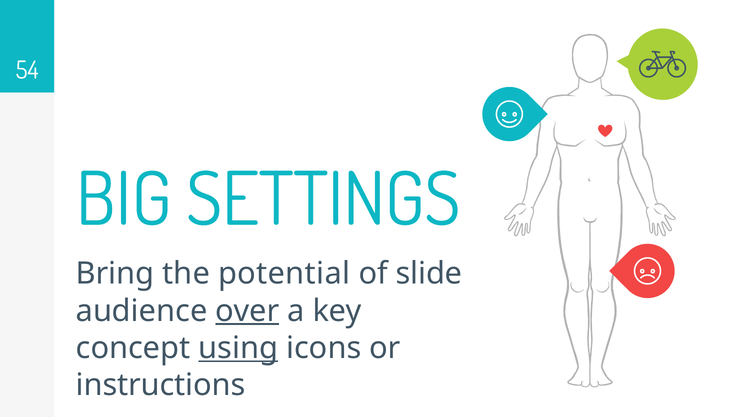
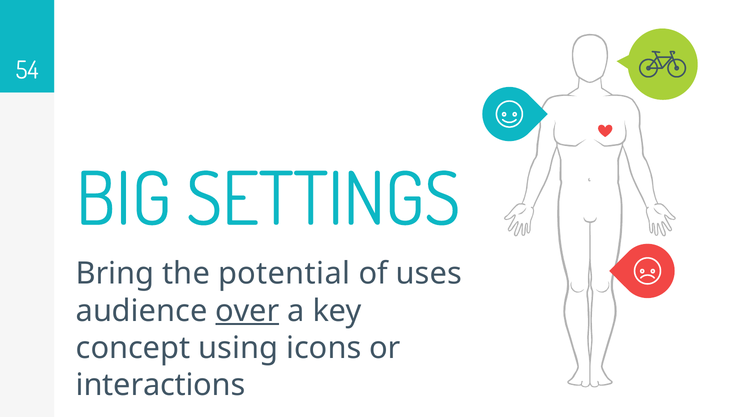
slide: slide -> uses
using underline: present -> none
instructions: instructions -> interactions
